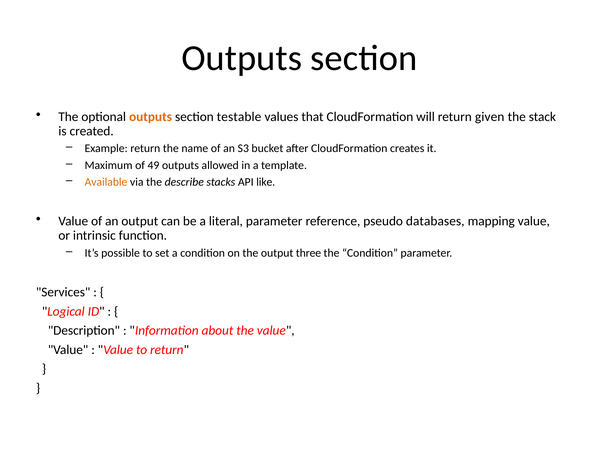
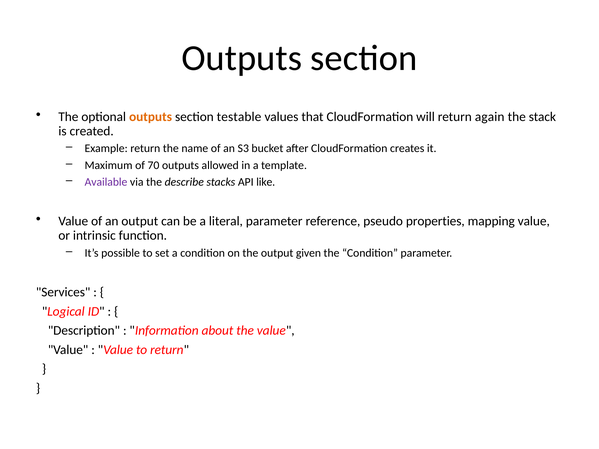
given: given -> again
49: 49 -> 70
Available colour: orange -> purple
databases: databases -> properties
three: three -> given
